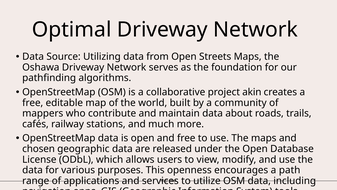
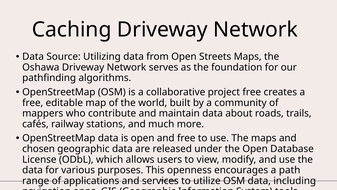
Optimal: Optimal -> Caching
project akin: akin -> free
